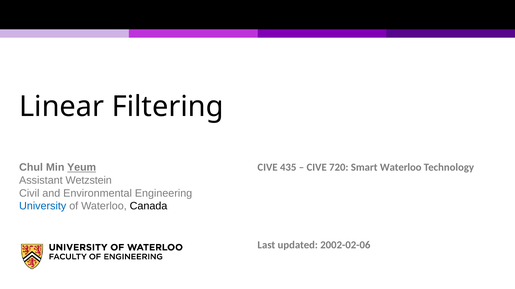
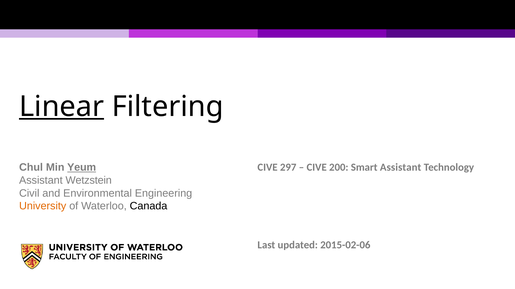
Linear underline: none -> present
435: 435 -> 297
720: 720 -> 200
Smart Waterloo: Waterloo -> Assistant
University colour: blue -> orange
2002-02-06: 2002-02-06 -> 2015-02-06
